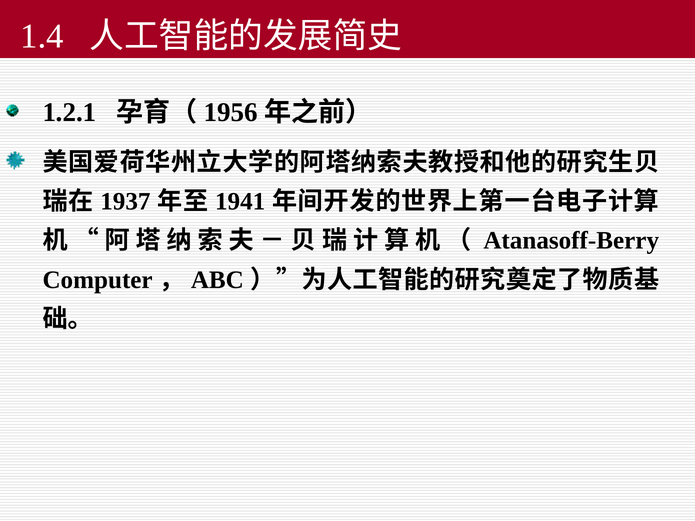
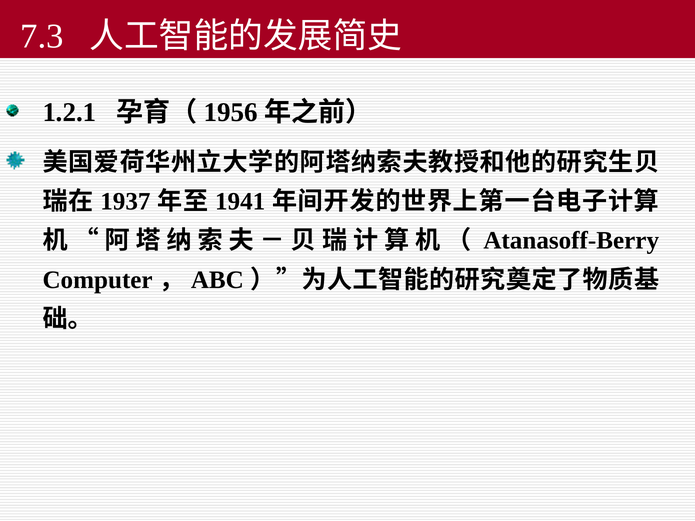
1.4: 1.4 -> 7.3
